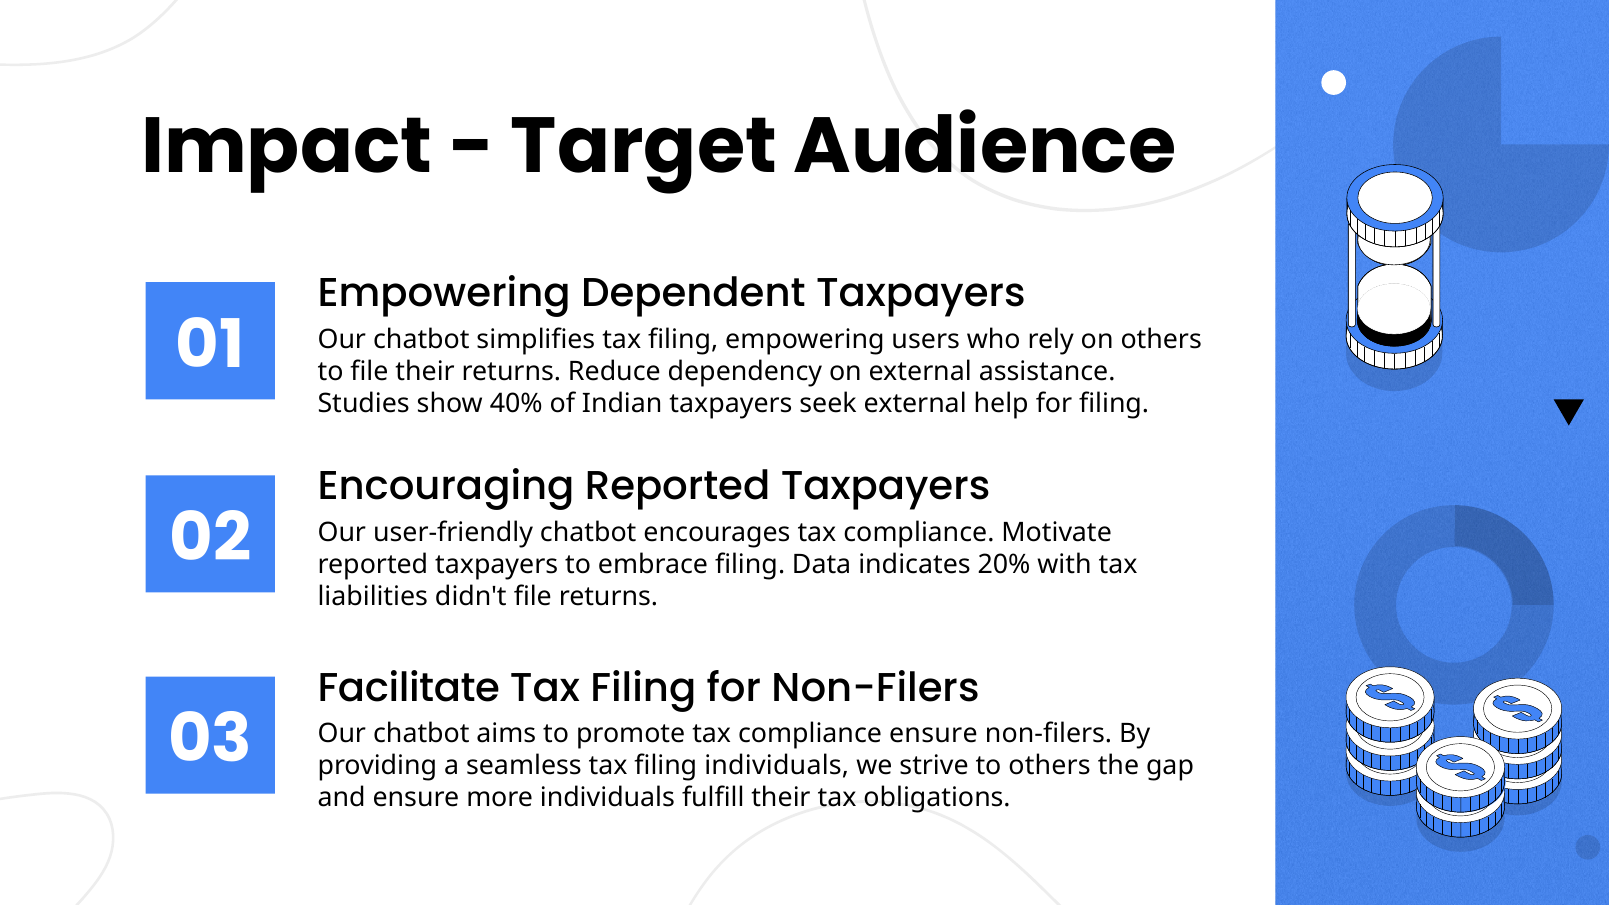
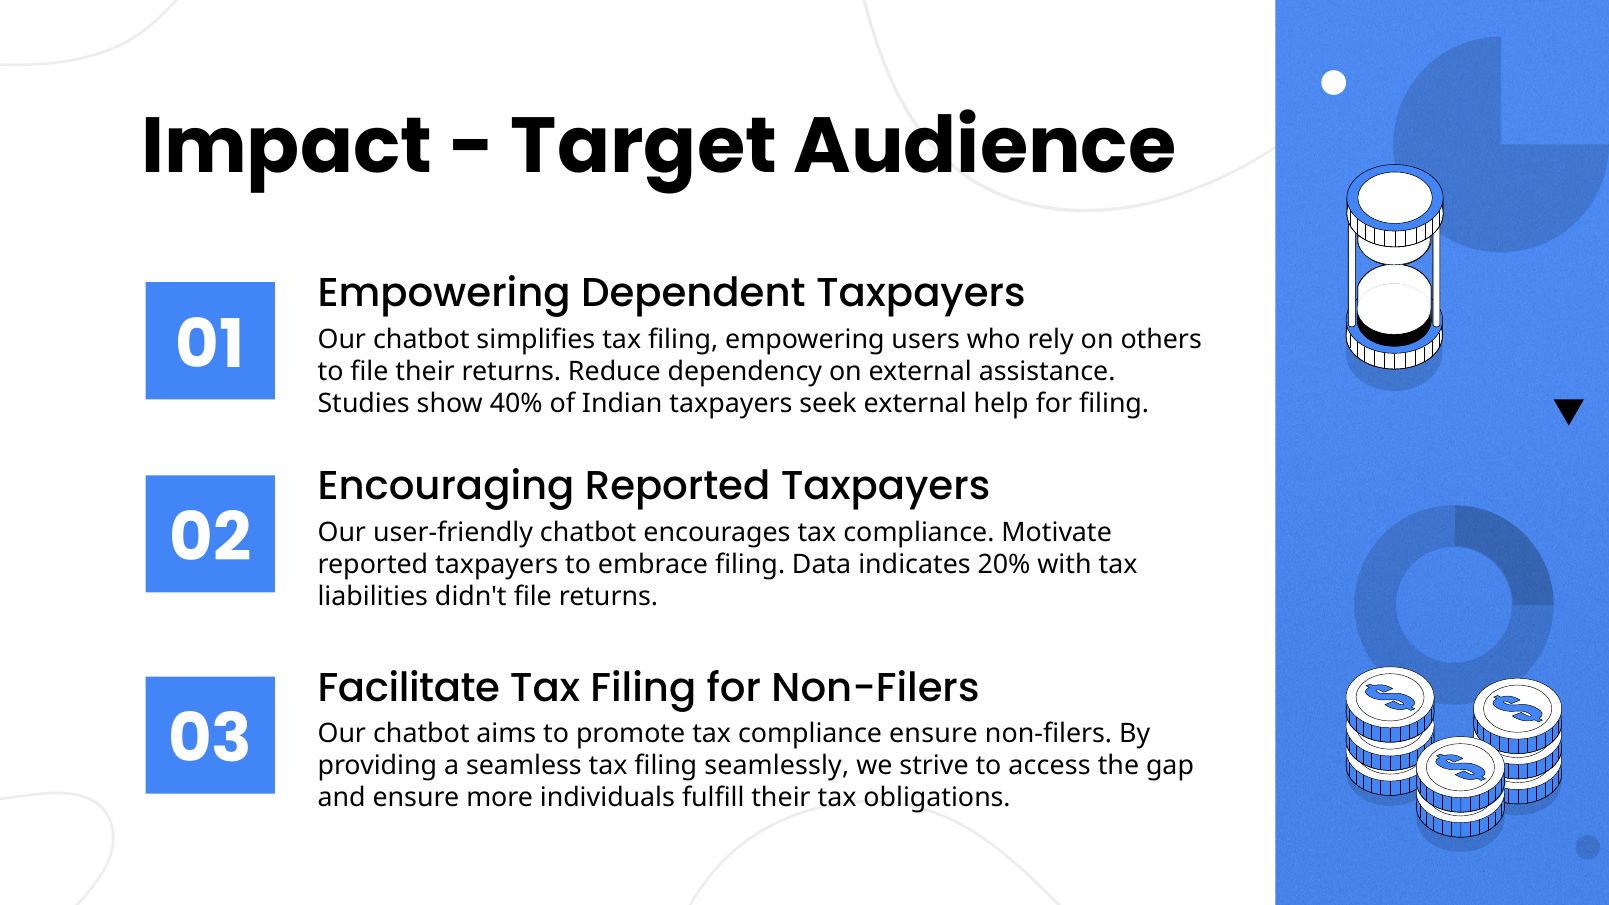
filing individuals: individuals -> seamlessly
to others: others -> access
